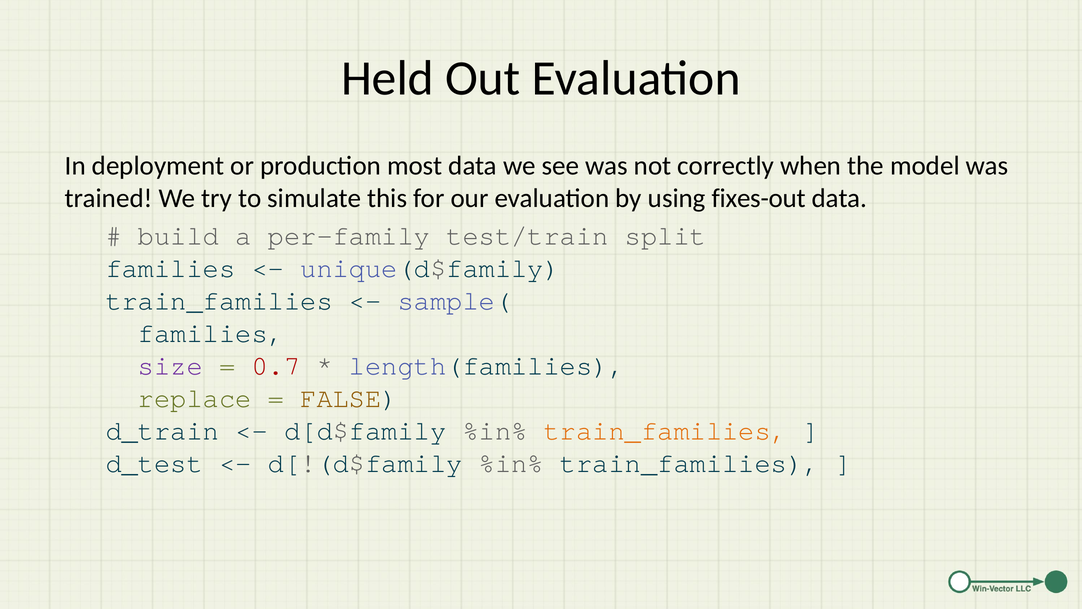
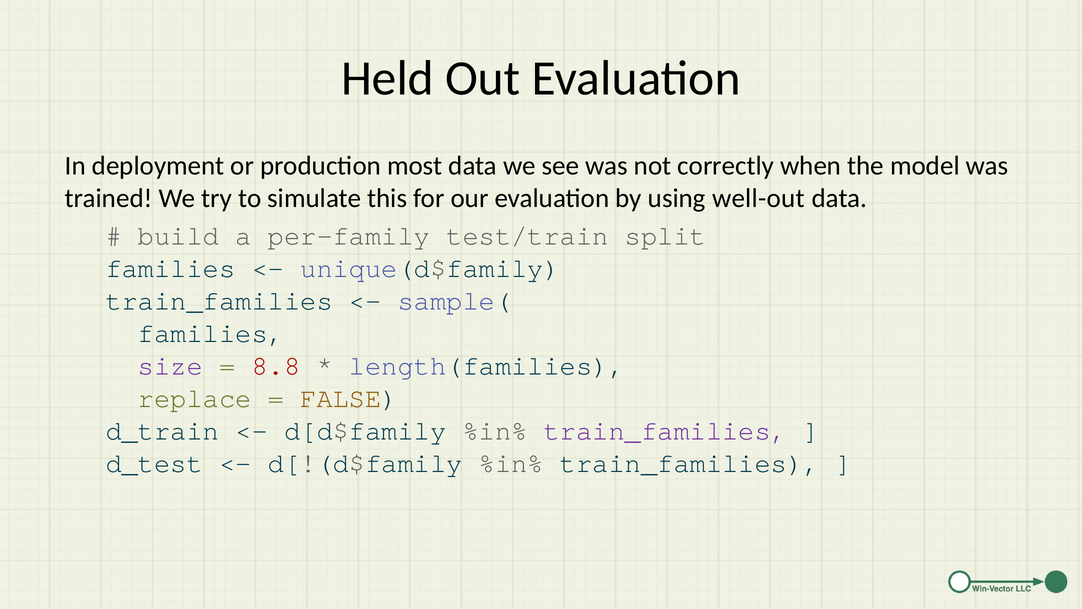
fixes-out: fixes-out -> well-out
0.7: 0.7 -> 8.8
train_families at (665, 431) colour: orange -> purple
